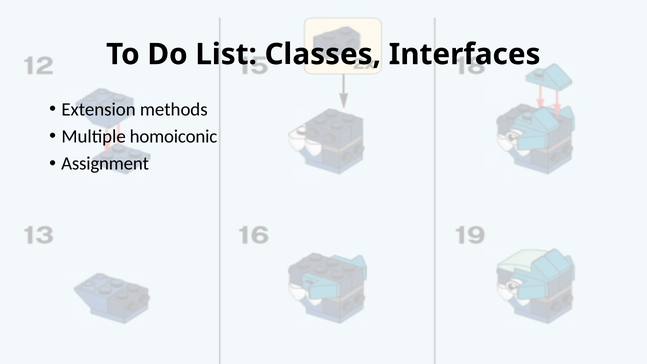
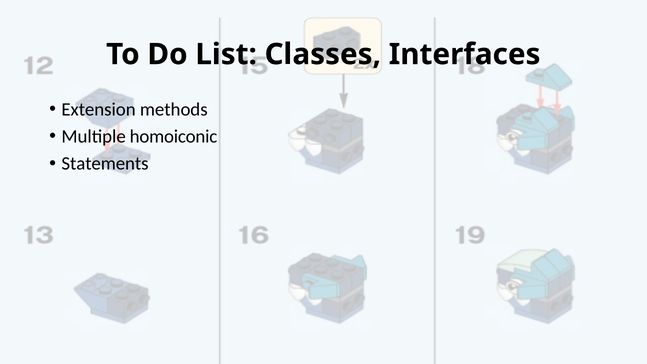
Assignment: Assignment -> Statements
